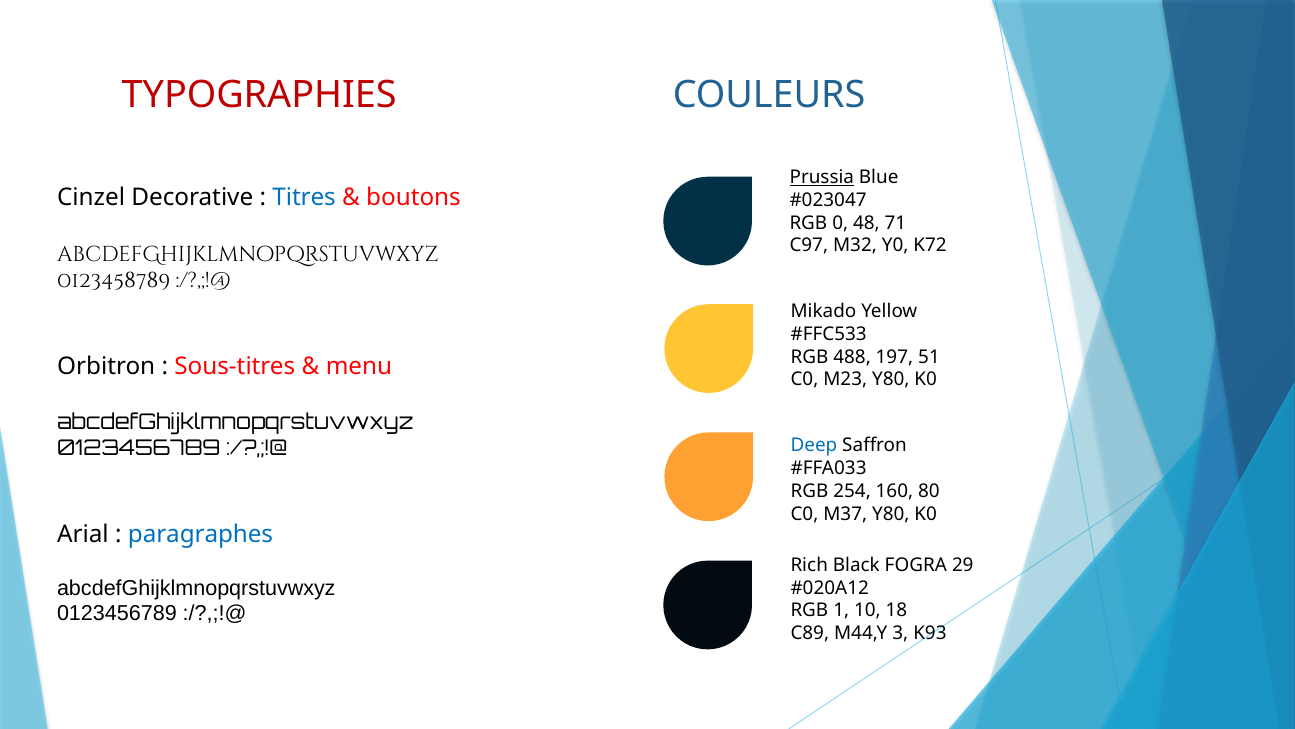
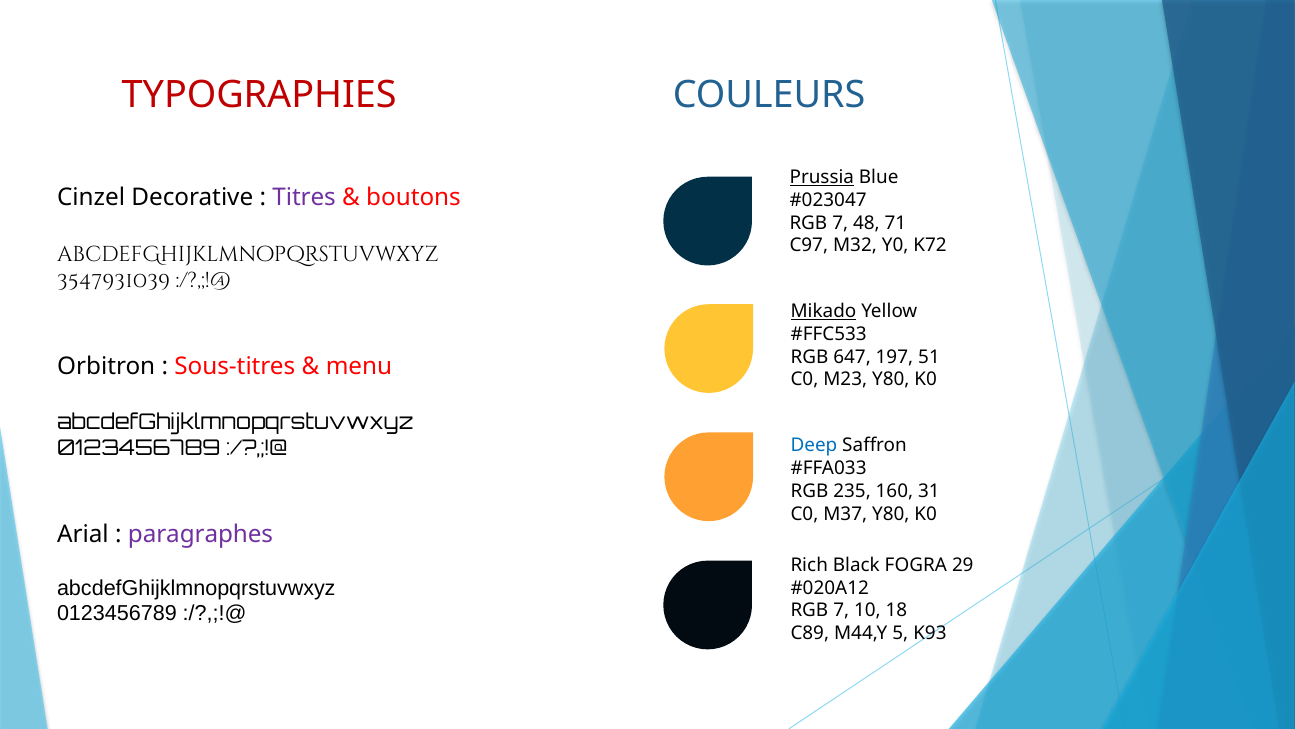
Titres colour: blue -> purple
0 at (840, 223): 0 -> 7
0123458789: 0123458789 -> 3547931039
Mikado underline: none -> present
488: 488 -> 647
254: 254 -> 235
80: 80 -> 31
paragraphes colour: blue -> purple
1 at (841, 610): 1 -> 7
3: 3 -> 5
